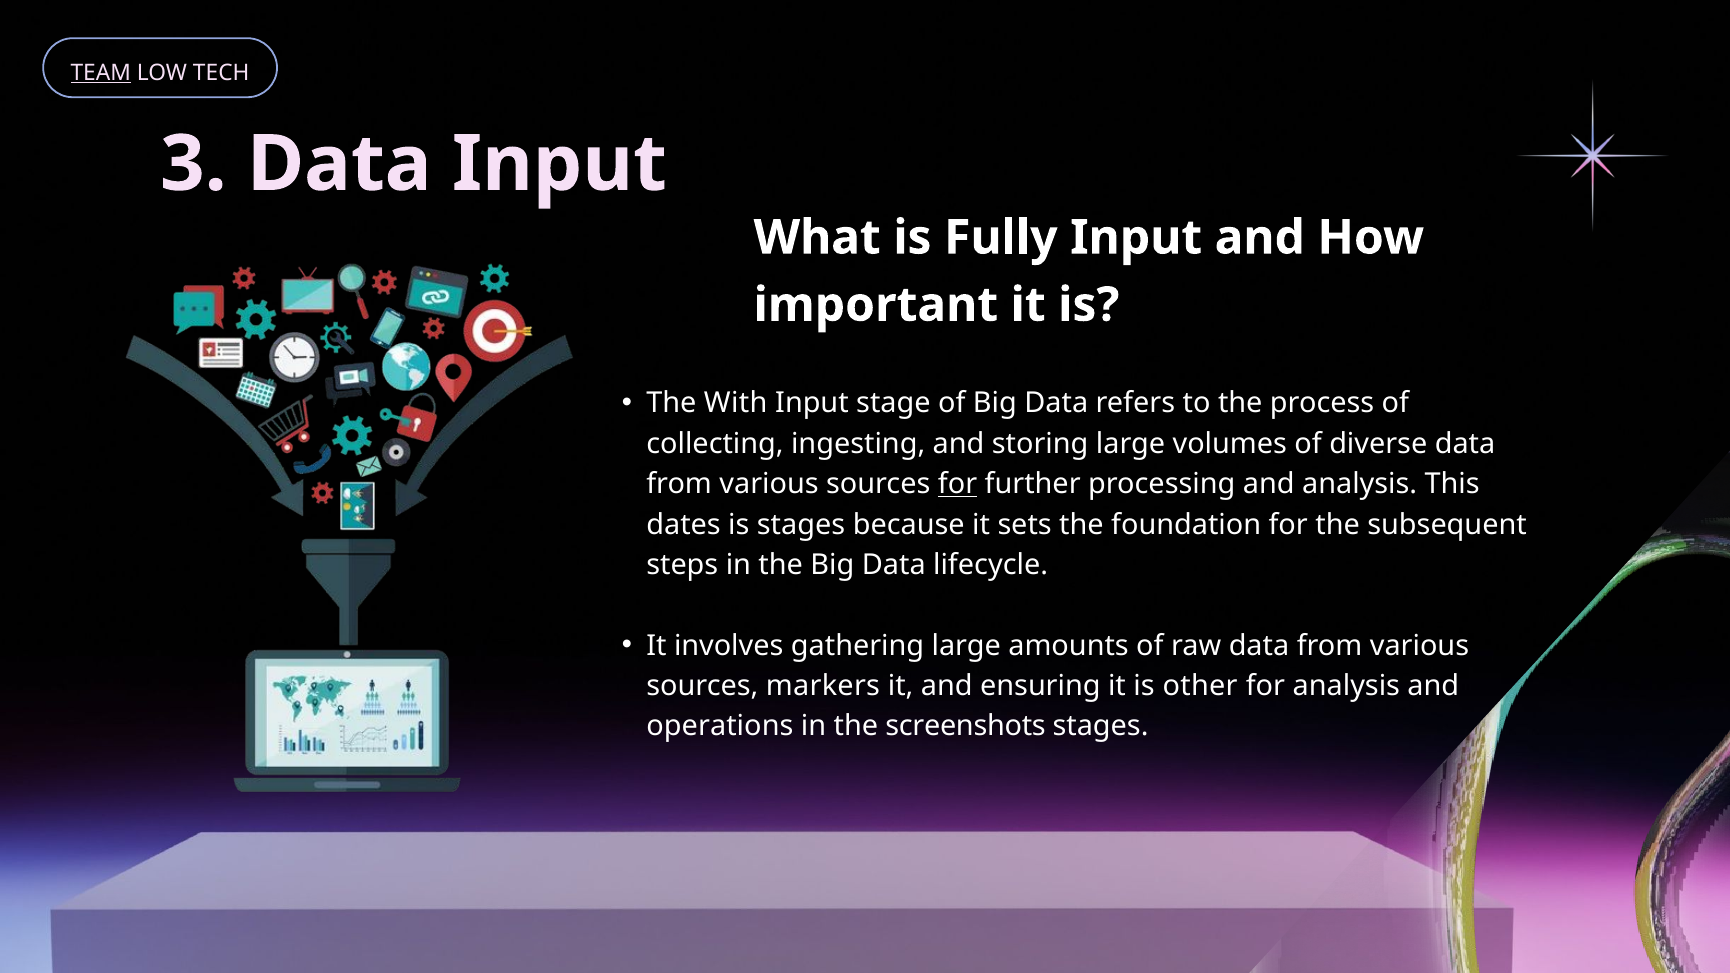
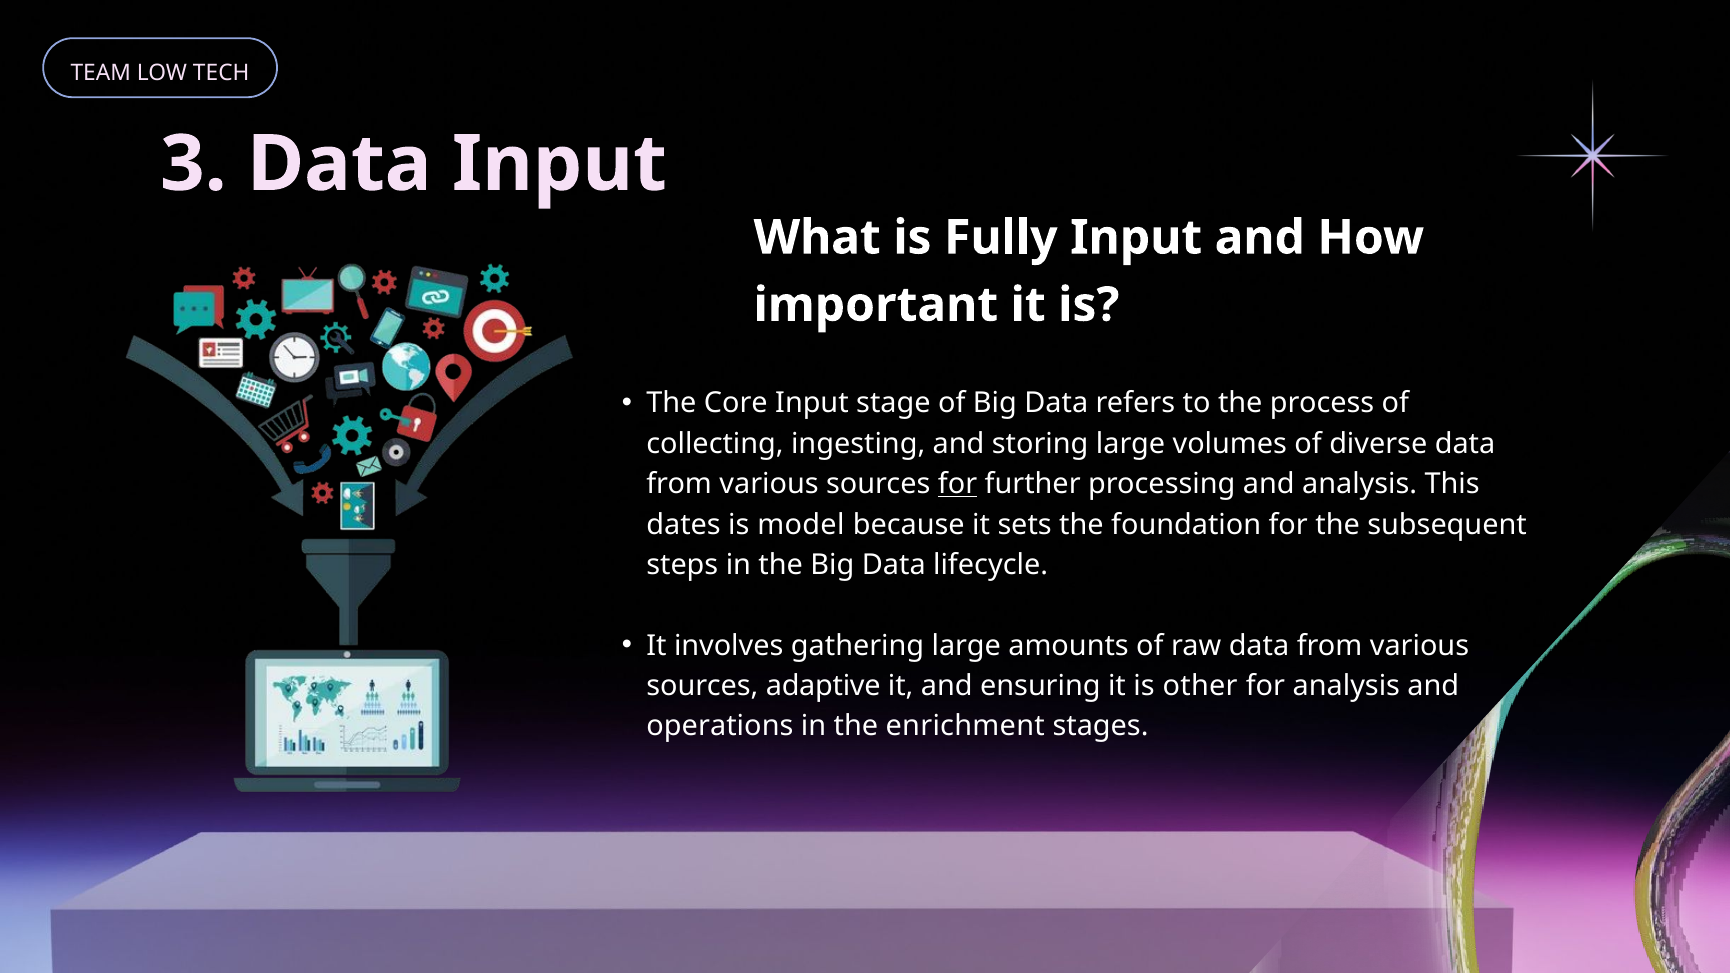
TEAM underline: present -> none
With: With -> Core
is stages: stages -> model
markers: markers -> adaptive
screenshots: screenshots -> enrichment
